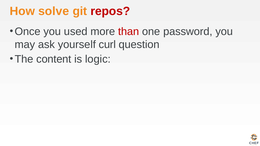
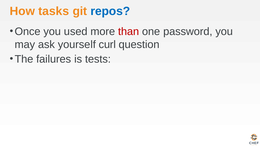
solve: solve -> tasks
repos colour: red -> blue
content: content -> failures
logic: logic -> tests
